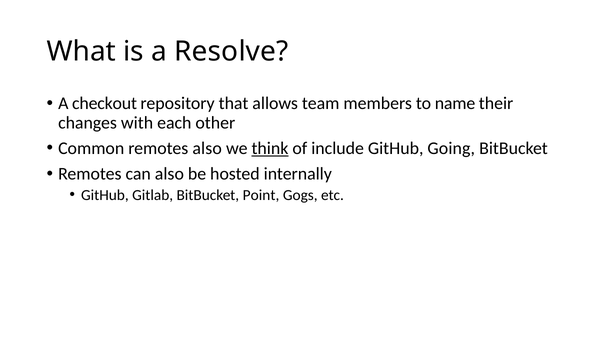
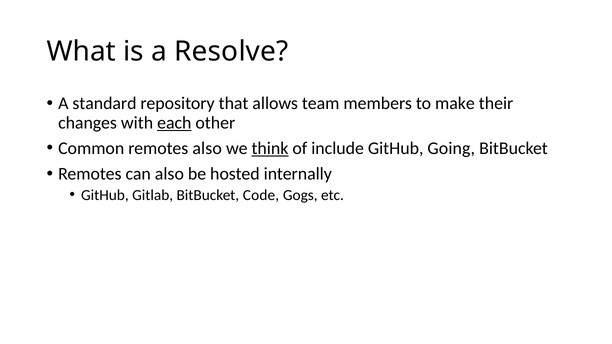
checkout: checkout -> standard
name: name -> make
each underline: none -> present
Point: Point -> Code
